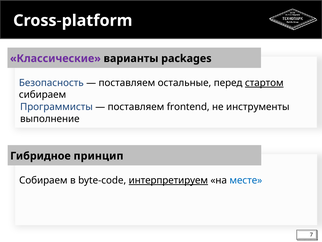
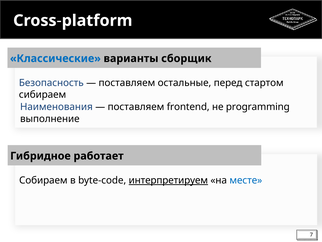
Классические colour: purple -> blue
packages: packages -> сборщик
стартом underline: present -> none
Программисты: Программисты -> Наименования
инструменты: инструменты -> programming
принцип: принцип -> работает
